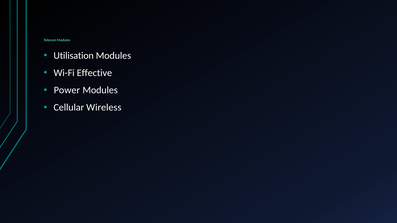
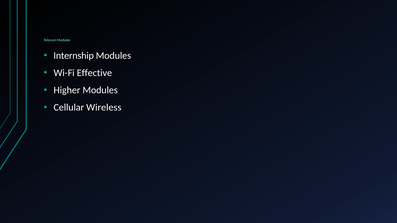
Utilisation: Utilisation -> Internship
Power: Power -> Higher
